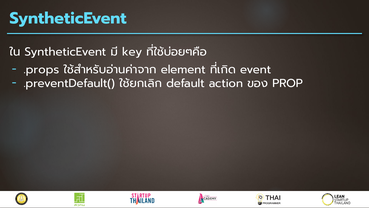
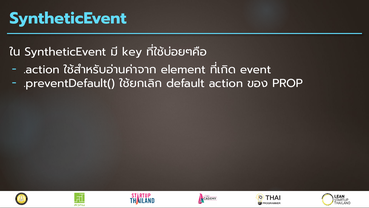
.props: .props -> .action
